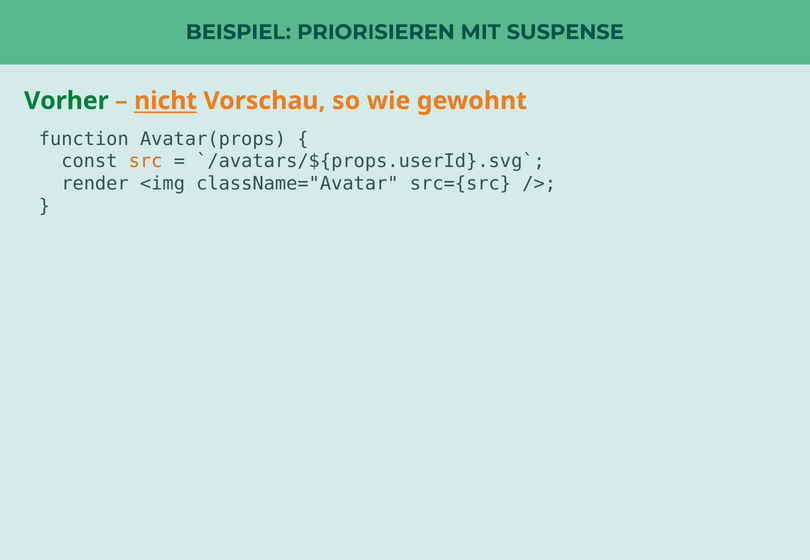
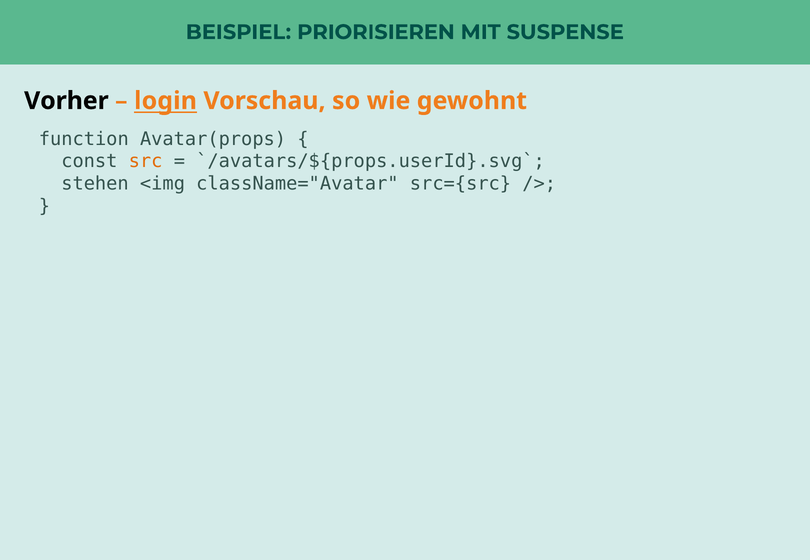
Vorher colour: green -> black
nicht: nicht -> login
render: render -> stehen
